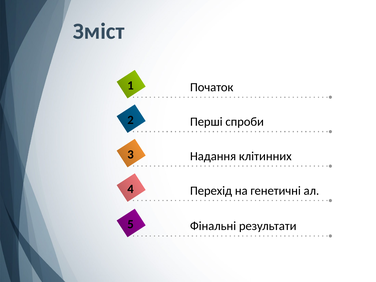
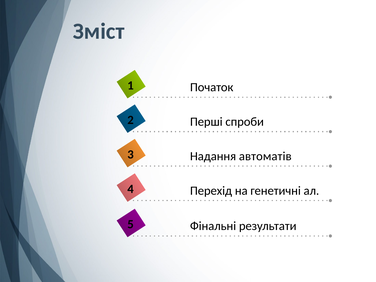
клітинних: клітинних -> автоматів
